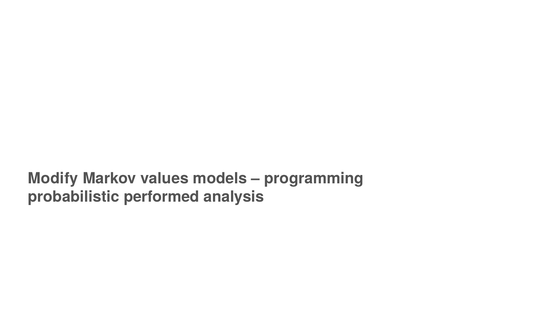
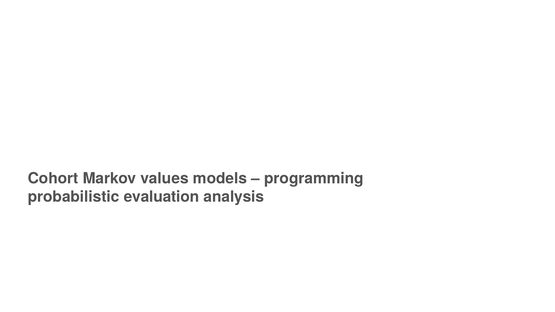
Modify: Modify -> Cohort
performed: performed -> evaluation
